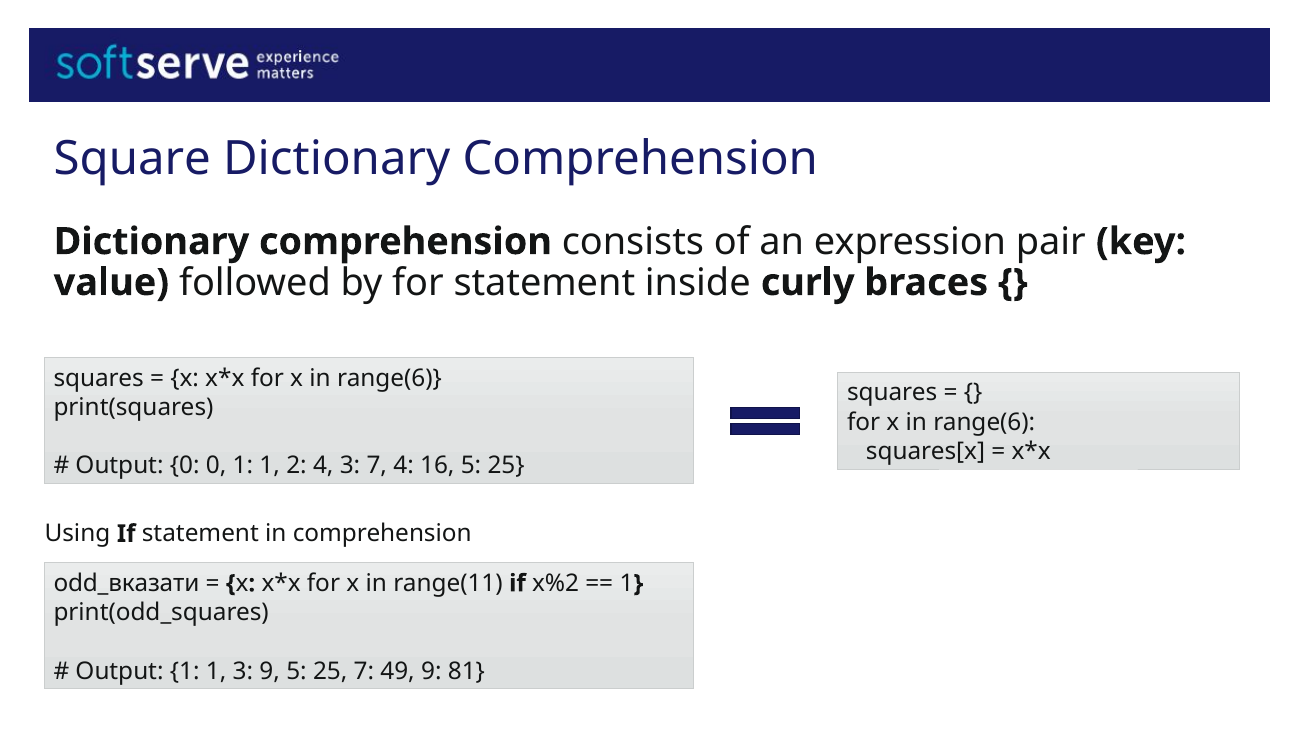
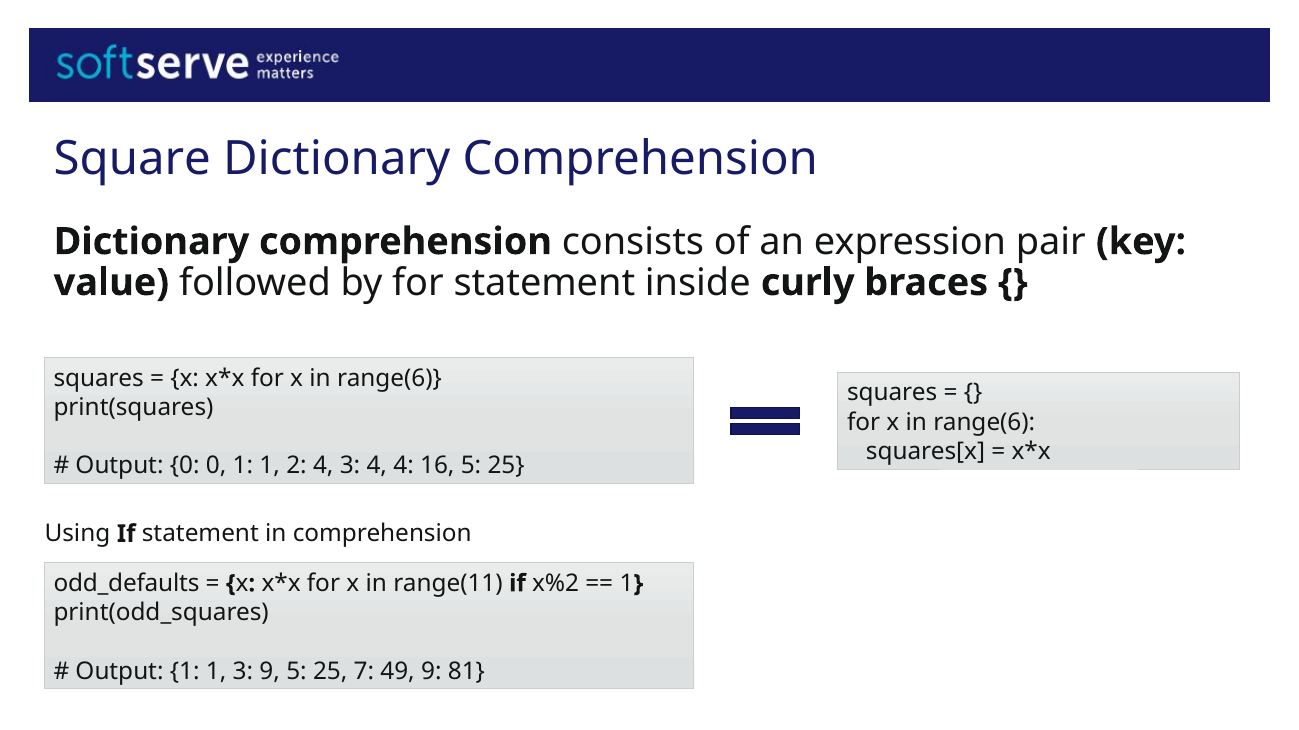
3 7: 7 -> 4
odd_вказати: odd_вказати -> odd_defaults
